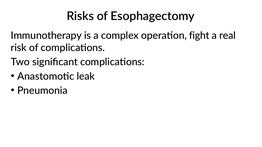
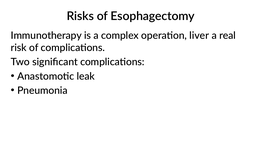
fight: fight -> liver
